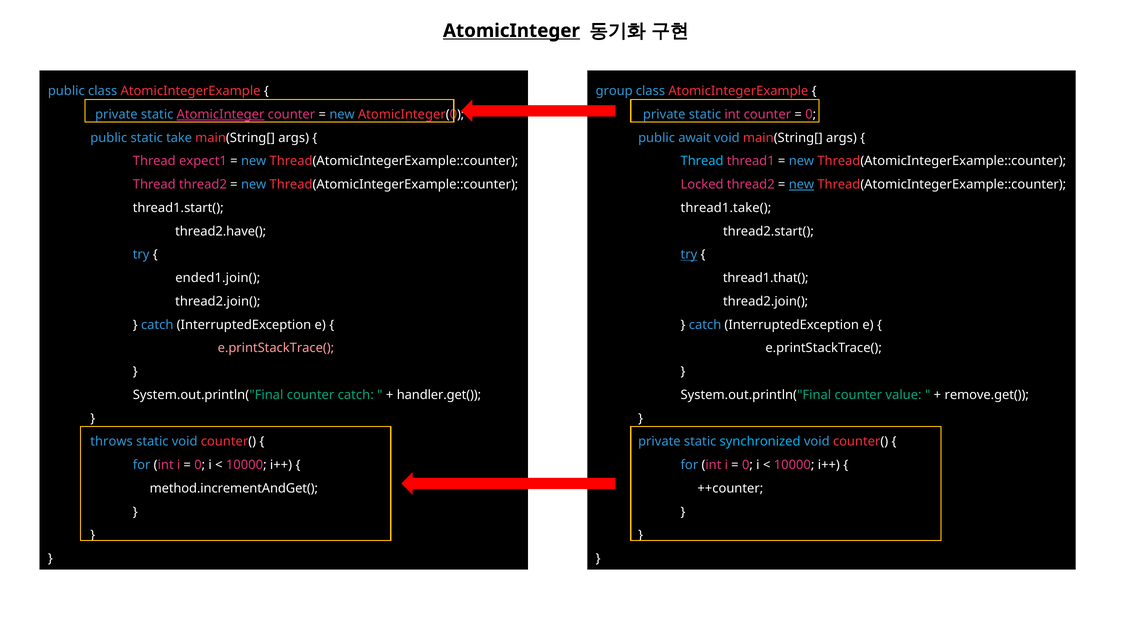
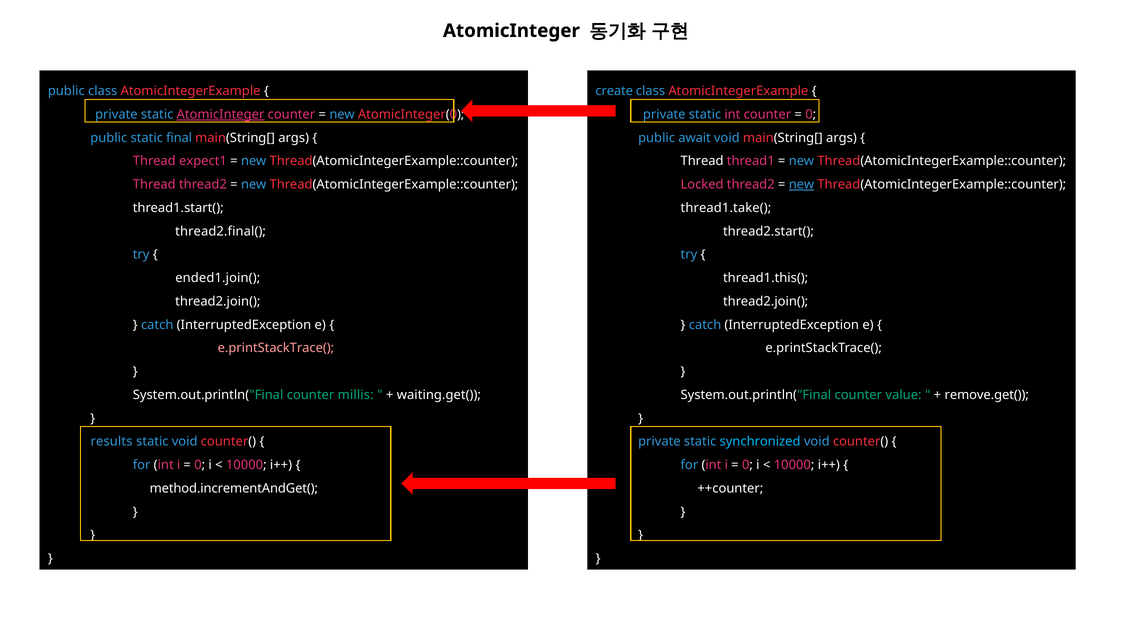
AtomicInteger at (511, 31) underline: present -> none
group: group -> create
take: take -> final
Thread at (702, 161) colour: light blue -> white
thread2.have(: thread2.have( -> thread2.final(
try at (689, 255) underline: present -> none
thread1.that(: thread1.that( -> thread1.this(
counter catch: catch -> millis
handler.get(: handler.get( -> waiting.get(
throws: throws -> results
